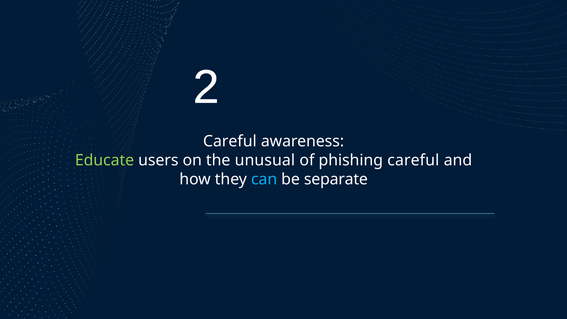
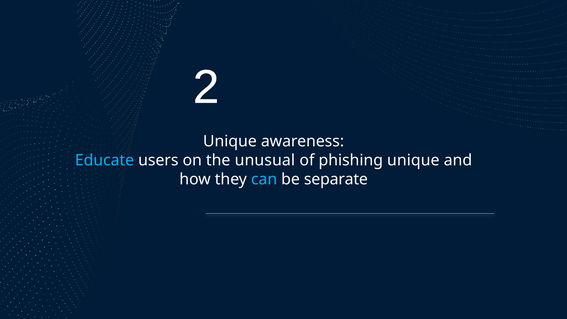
Careful at (230, 141): Careful -> Unique
Educate colour: light green -> light blue
phishing careful: careful -> unique
